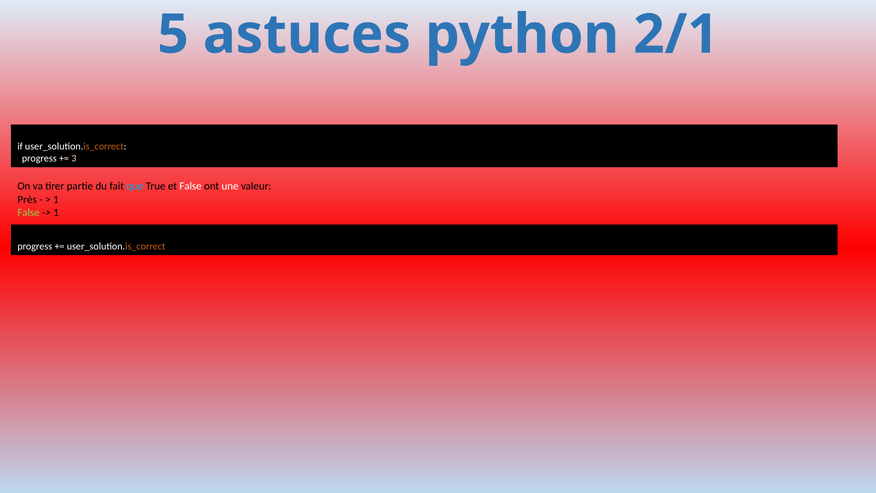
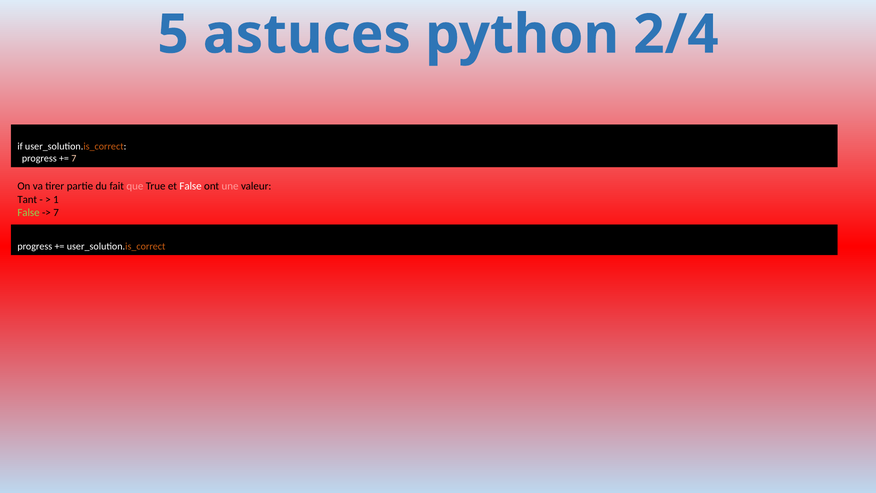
2/1: 2/1 -> 2/4
3 at (74, 159): 3 -> 7
que colour: light blue -> pink
une colour: white -> pink
Près: Près -> Tant
1 at (56, 212): 1 -> 7
